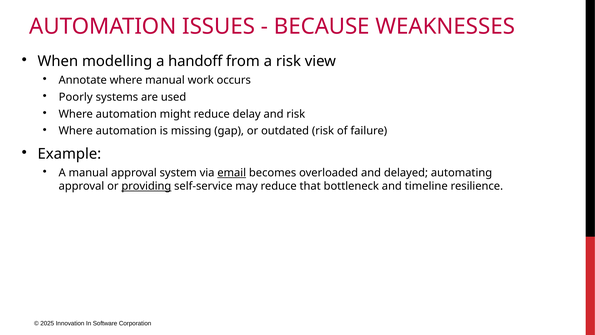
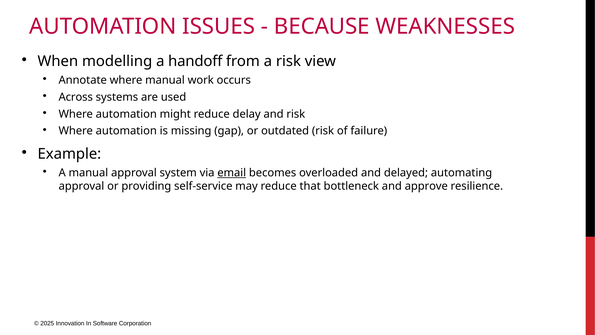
Poorly: Poorly -> Across
providing underline: present -> none
timeline: timeline -> approve
